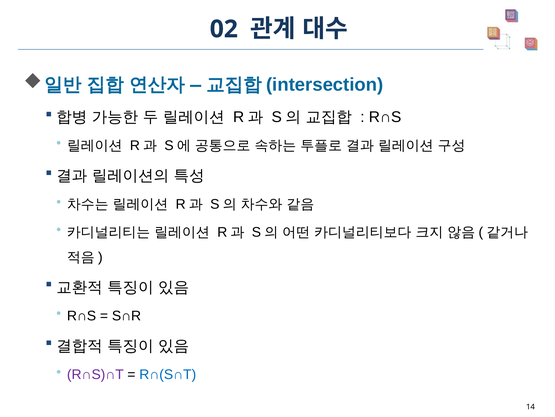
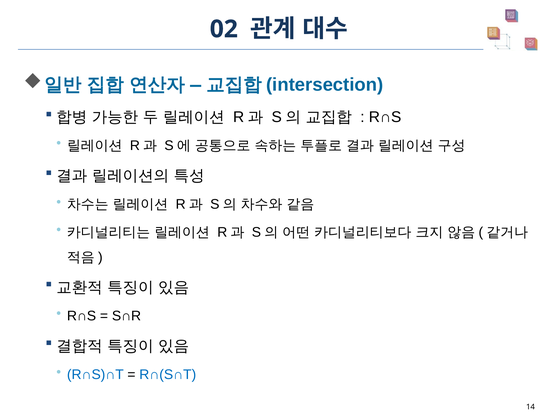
R∩S)∩T colour: purple -> blue
